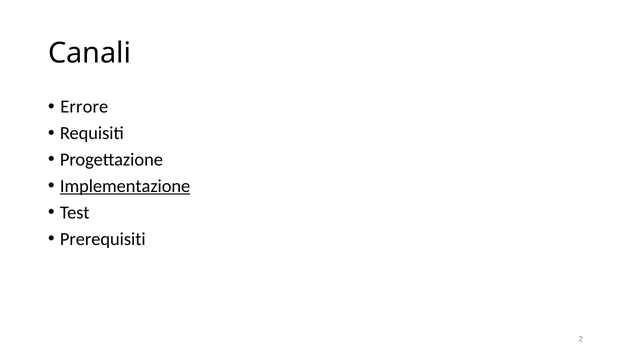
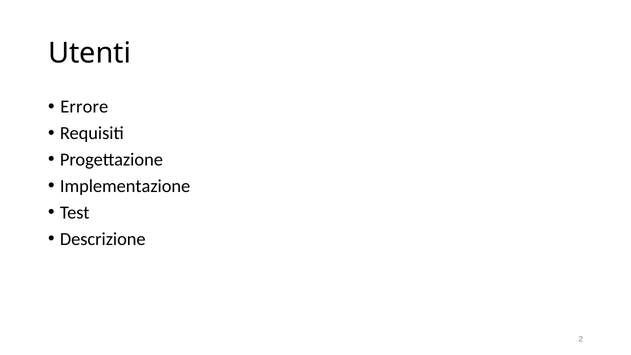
Canali: Canali -> Utenti
Implementazione underline: present -> none
Prerequisiti: Prerequisiti -> Descrizione
